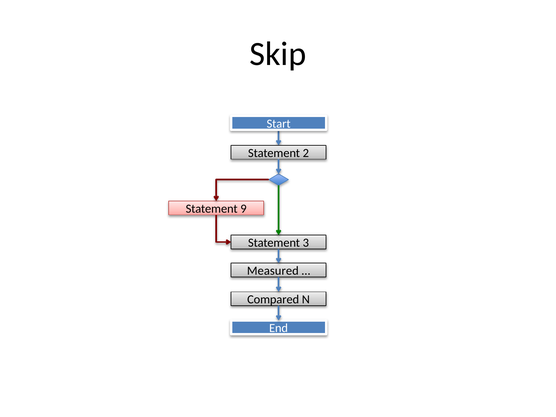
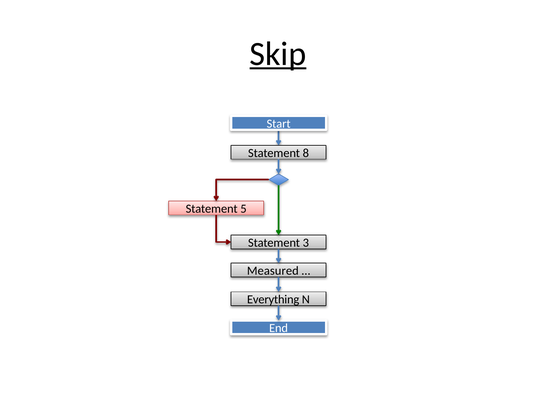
Skip underline: none -> present
2: 2 -> 8
9: 9 -> 5
Compared: Compared -> Everything
